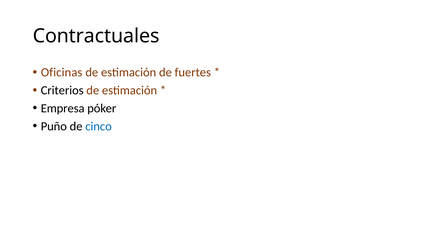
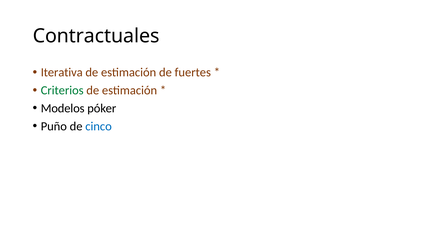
Oficinas: Oficinas -> Iterativa
Criterios colour: black -> green
Empresa: Empresa -> Modelos
